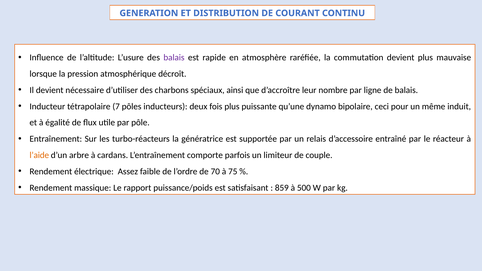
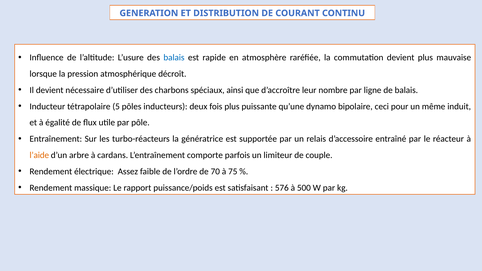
balais at (174, 58) colour: purple -> blue
7: 7 -> 5
859: 859 -> 576
